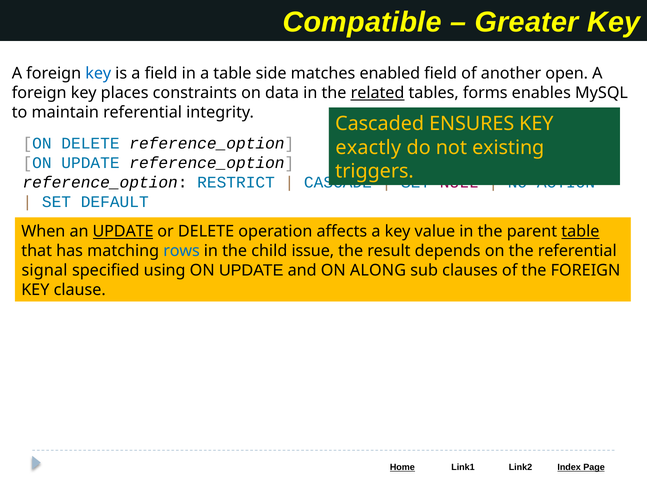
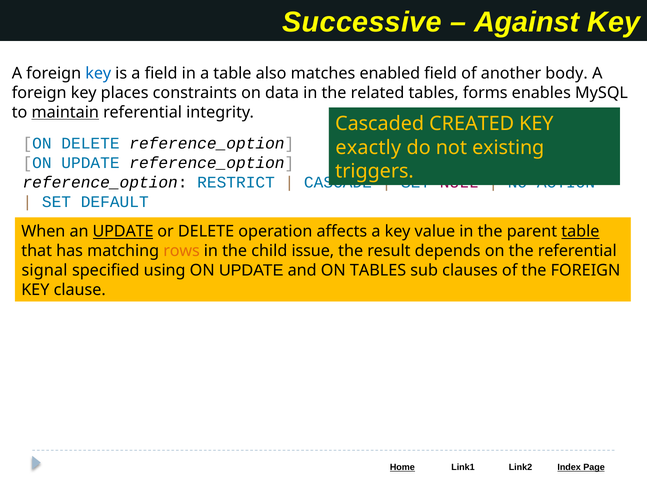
Compatible: Compatible -> Successive
Greater: Greater -> Against
side: side -> also
open: open -> body
related underline: present -> none
maintain underline: none -> present
ENSURES: ENSURES -> CREATED
rows colour: blue -> orange
ON ALONG: ALONG -> TABLES
